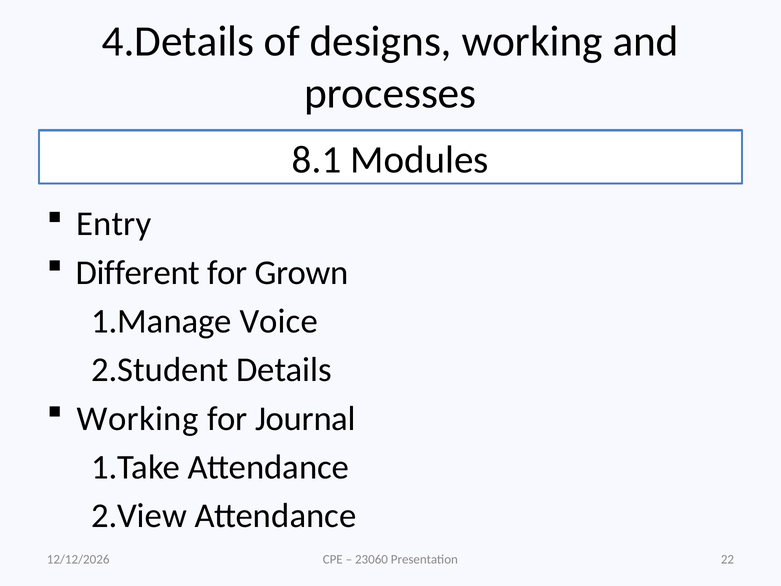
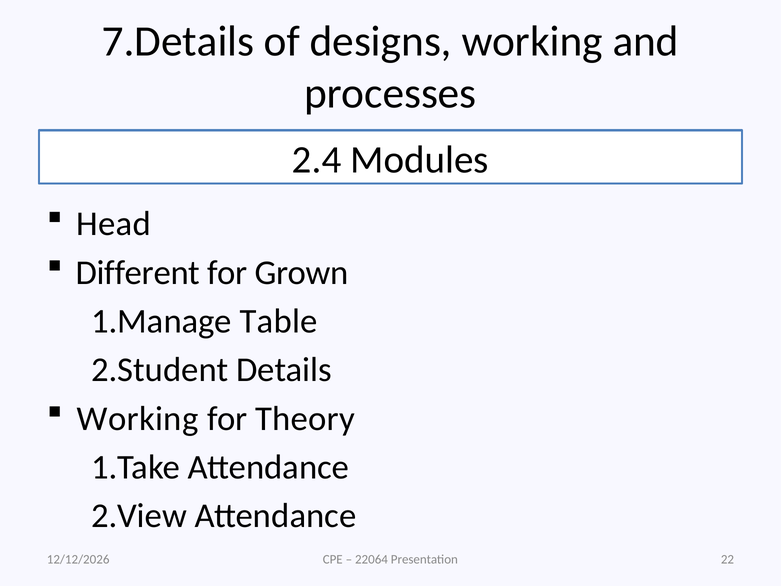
4.Details: 4.Details -> 7.Details
8.1: 8.1 -> 2.4
Entry: Entry -> Head
Voice: Voice -> Table
Journal: Journal -> Theory
23060: 23060 -> 22064
